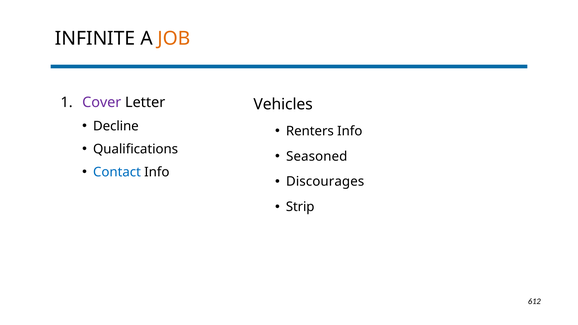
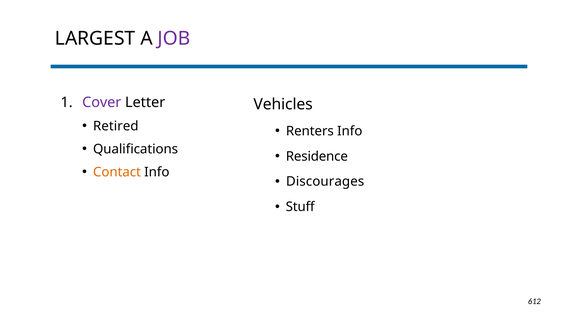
INFINITE: INFINITE -> LARGEST
JOB colour: orange -> purple
Decline: Decline -> Retired
Seasoned: Seasoned -> Residence
Contact colour: blue -> orange
Strip: Strip -> Stuff
